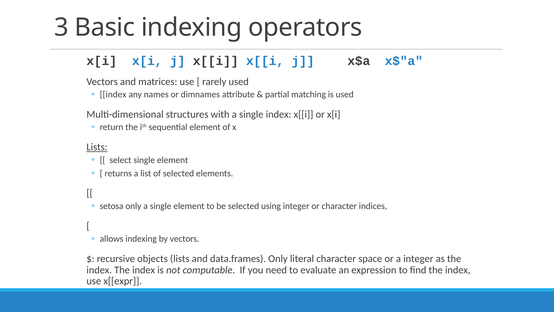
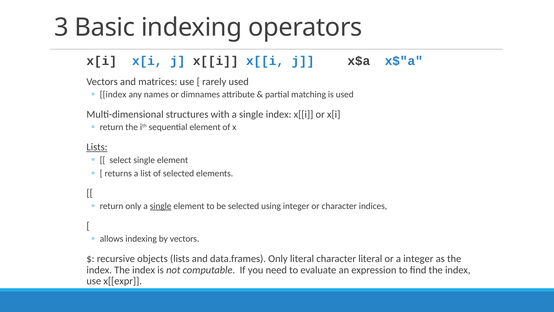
setosa at (112, 206): setosa -> return
single at (161, 206) underline: none -> present
character space: space -> literal
